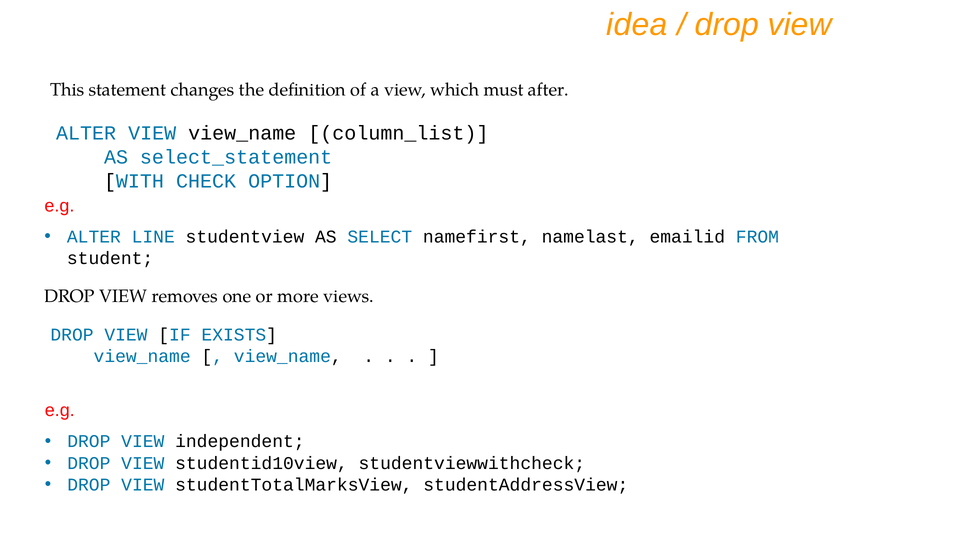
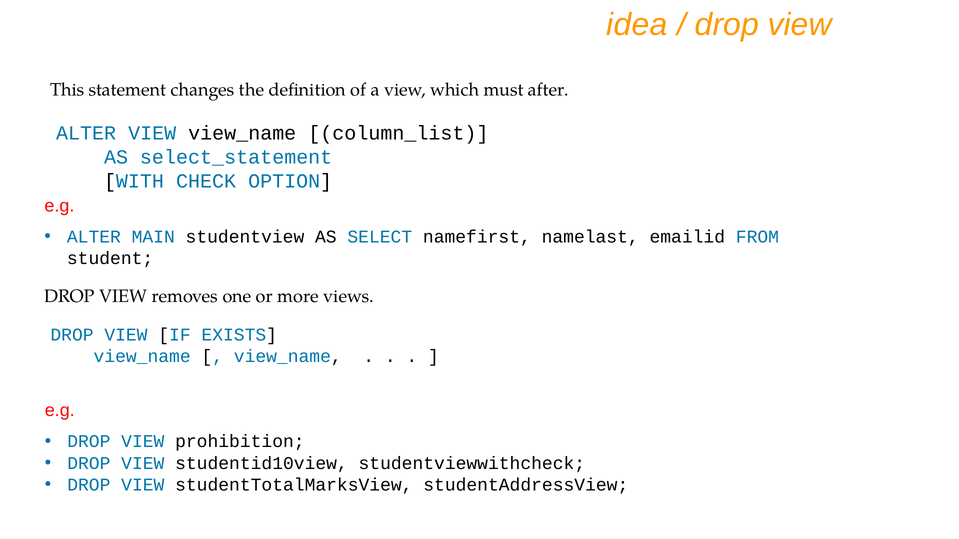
LINE: LINE -> MAIN
independent: independent -> prohibition
